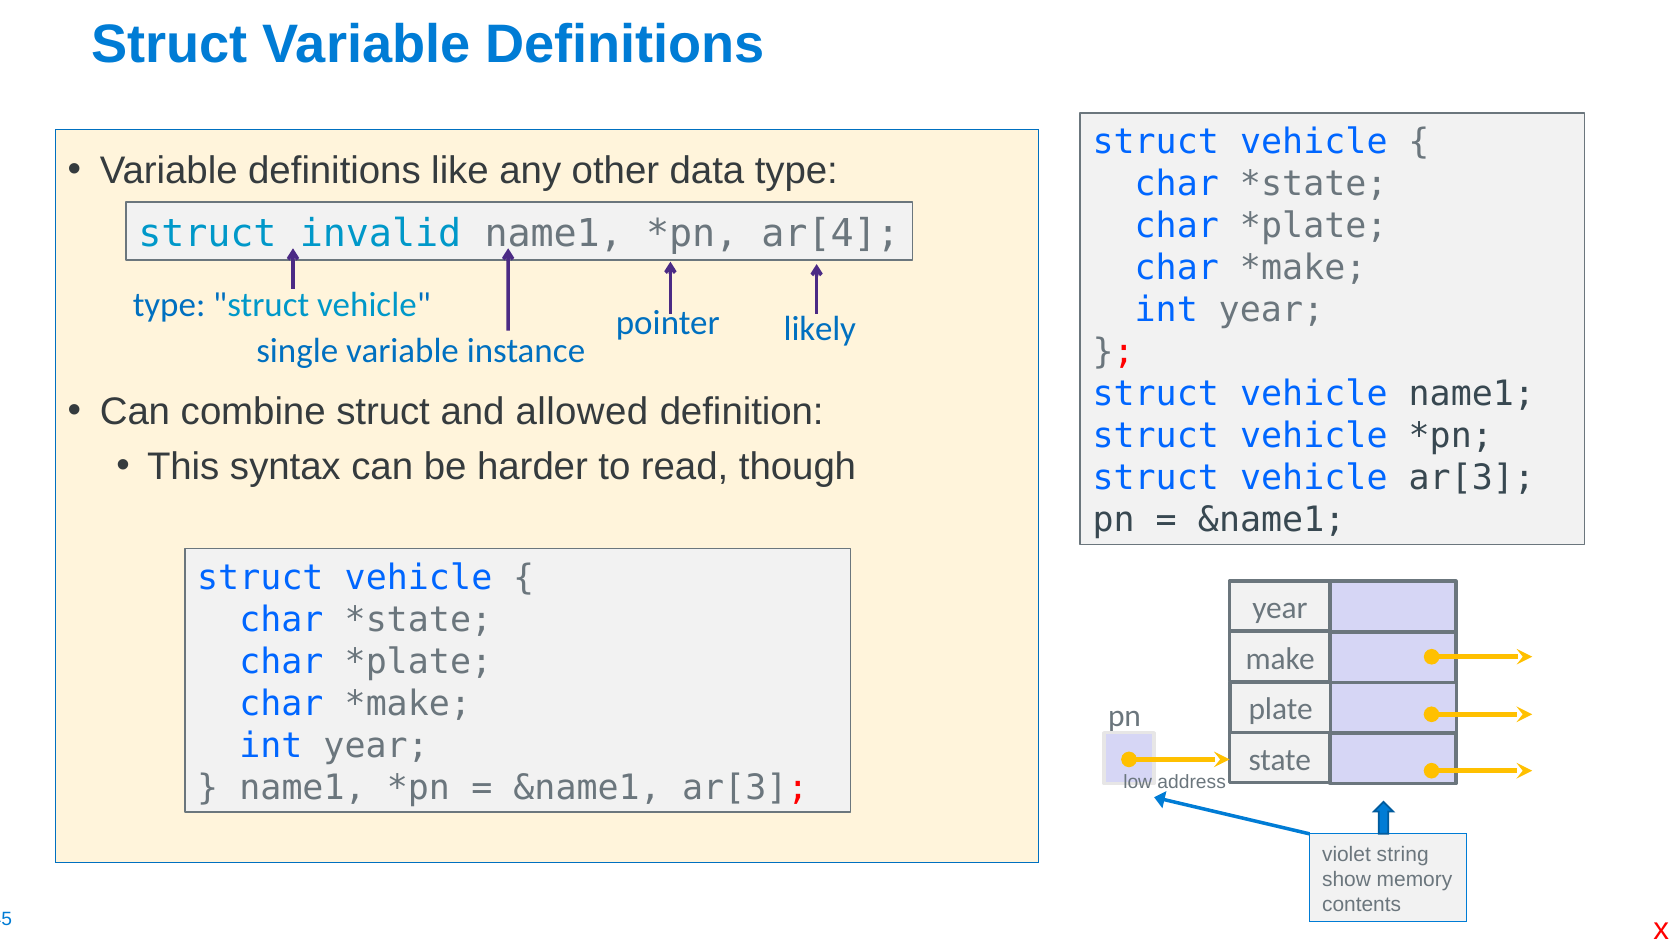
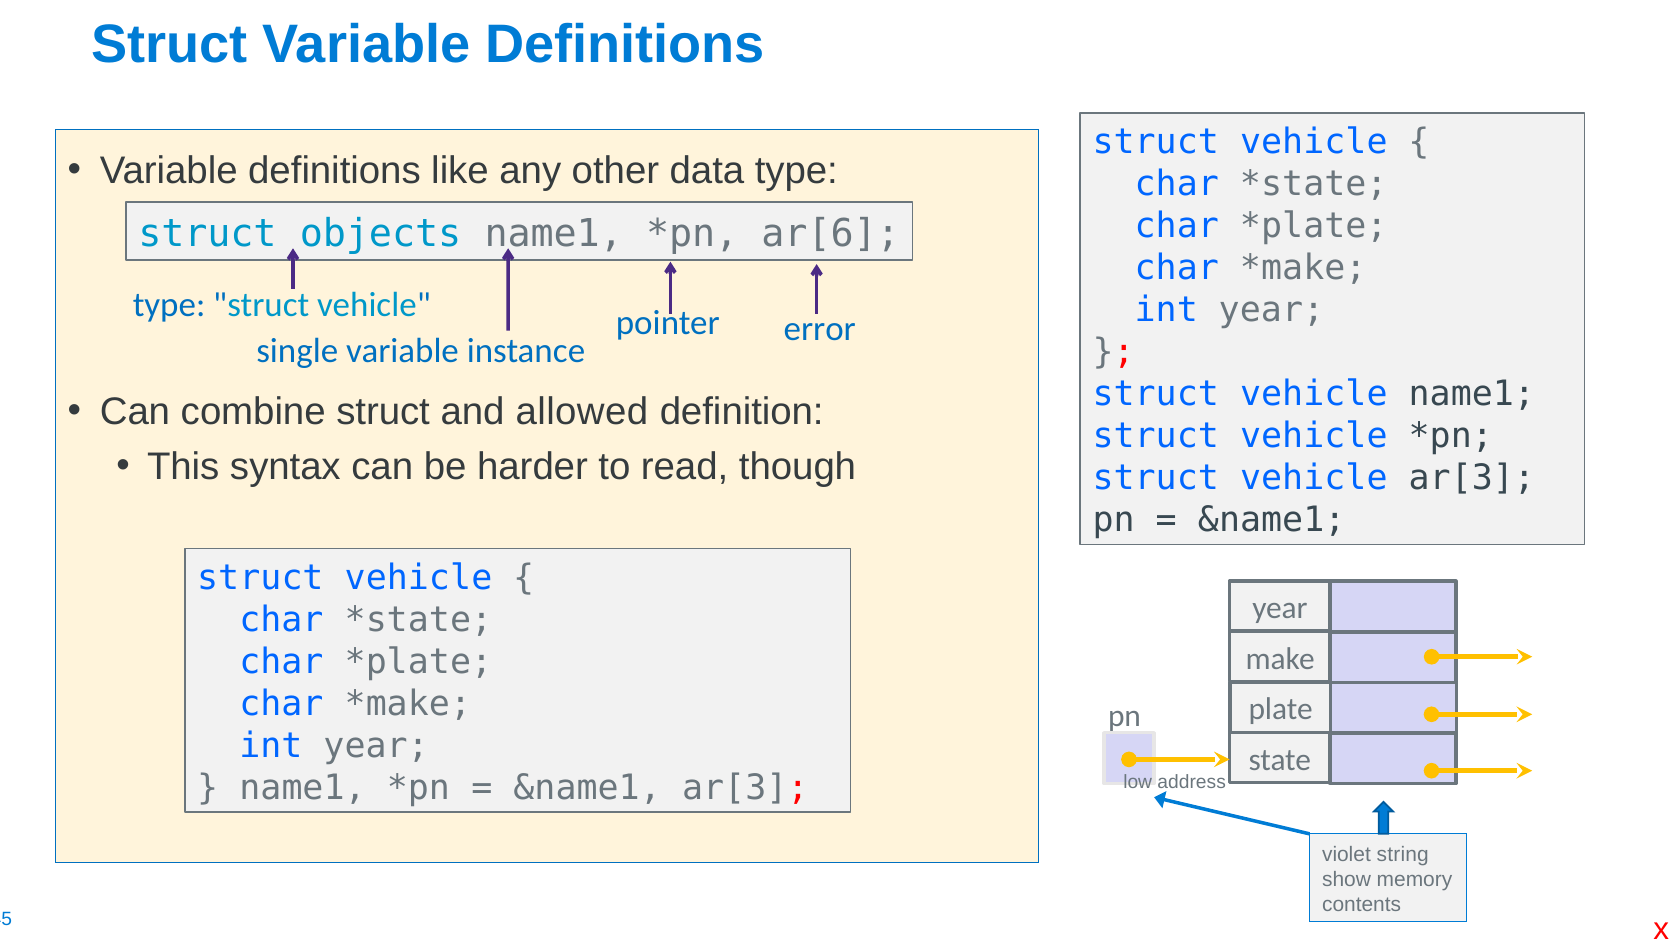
invalid: invalid -> objects
ar[4: ar[4 -> ar[6
likely: likely -> error
